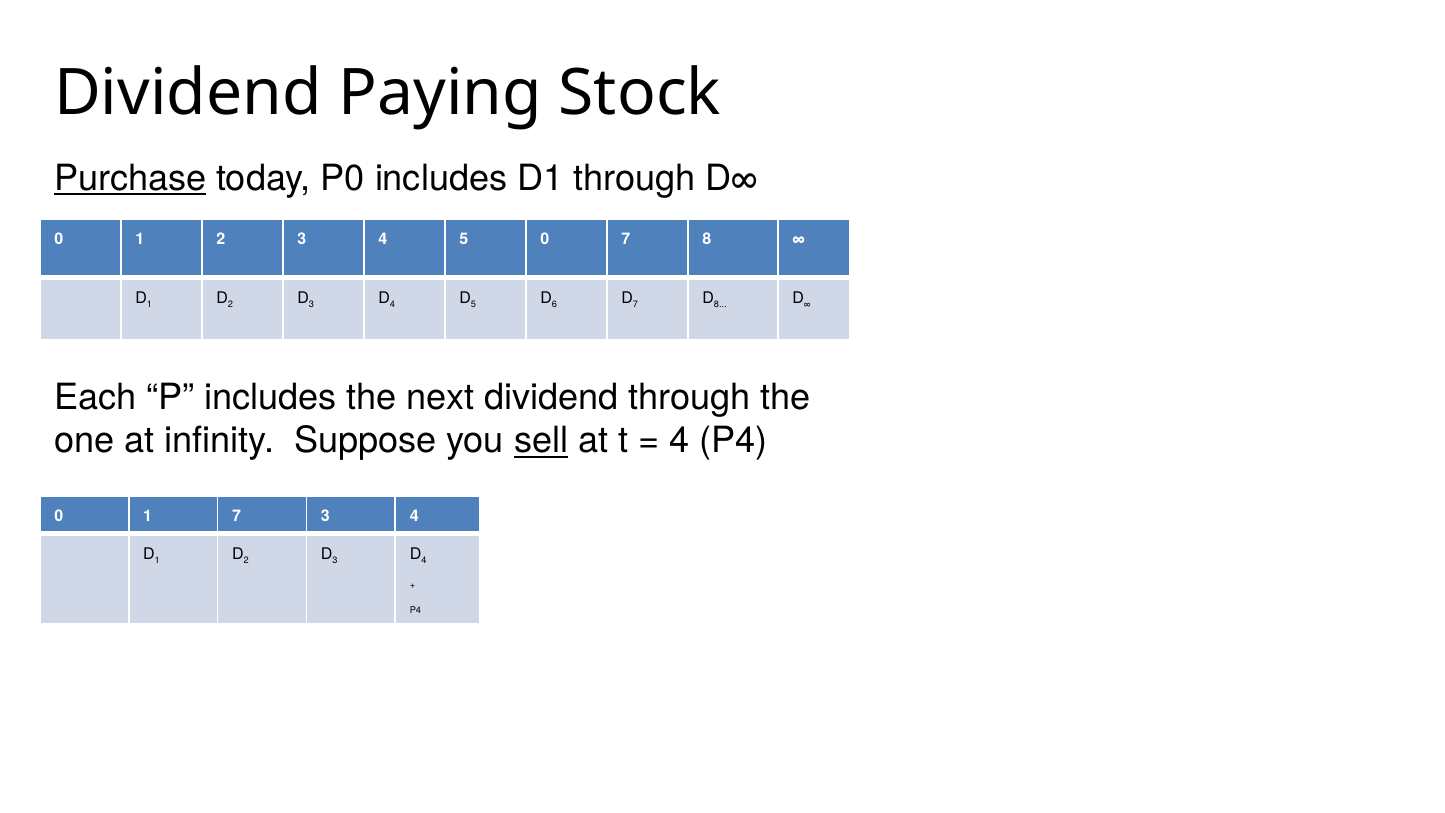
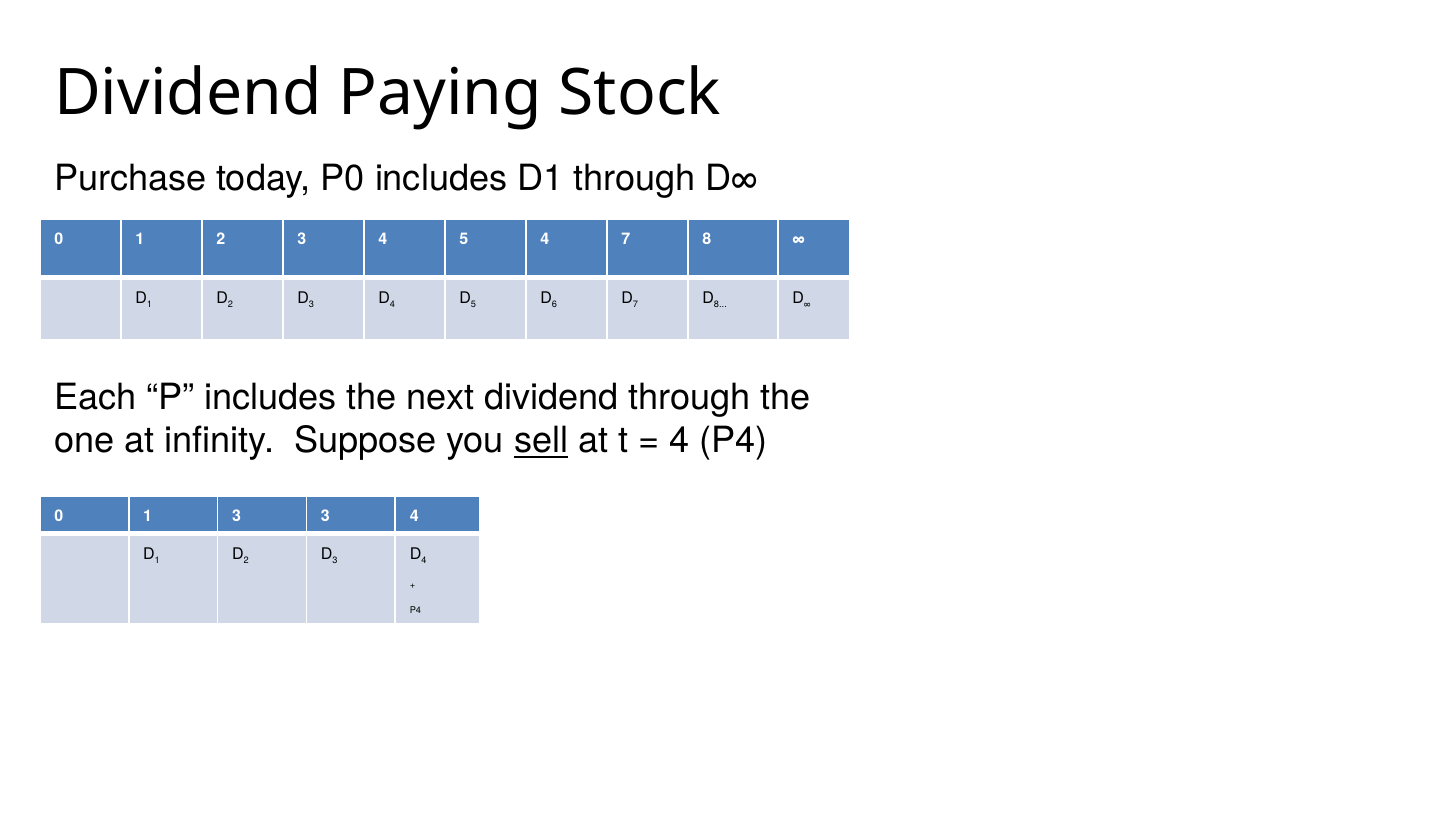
Purchase underline: present -> none
5 0: 0 -> 4
1 7: 7 -> 3
